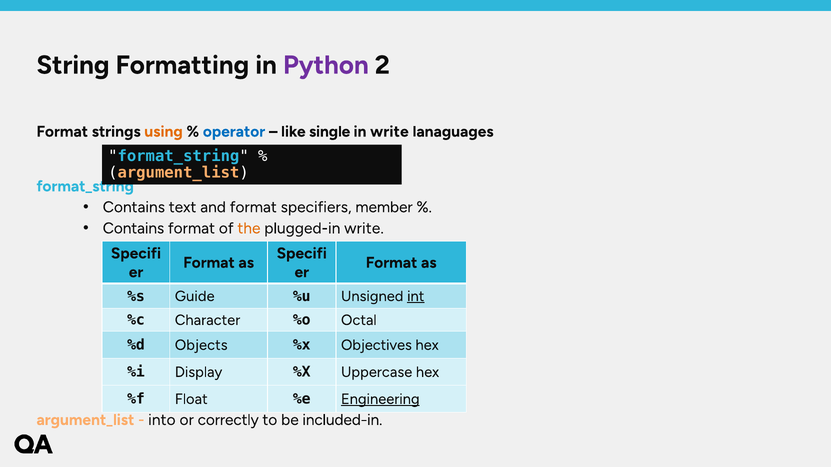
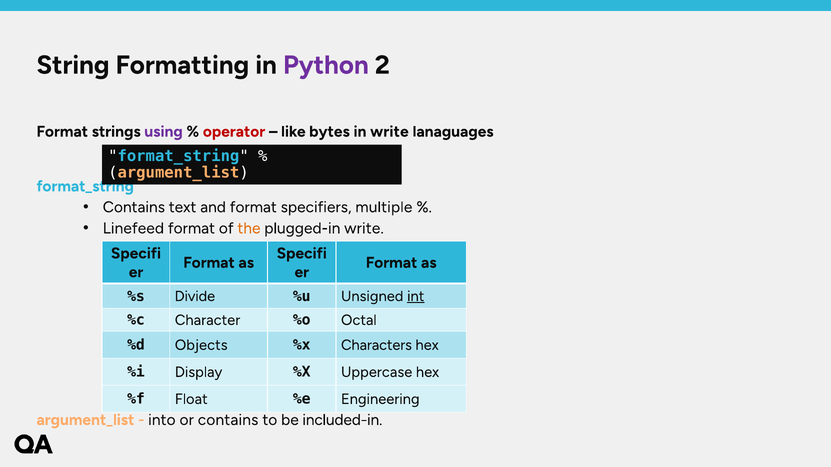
using colour: orange -> purple
operator colour: blue -> red
single: single -> bytes
member: member -> multiple
Contains at (133, 228): Contains -> Linefeed
Guide: Guide -> Divide
Objectives: Objectives -> Characters
Engineering underline: present -> none
or correctly: correctly -> contains
